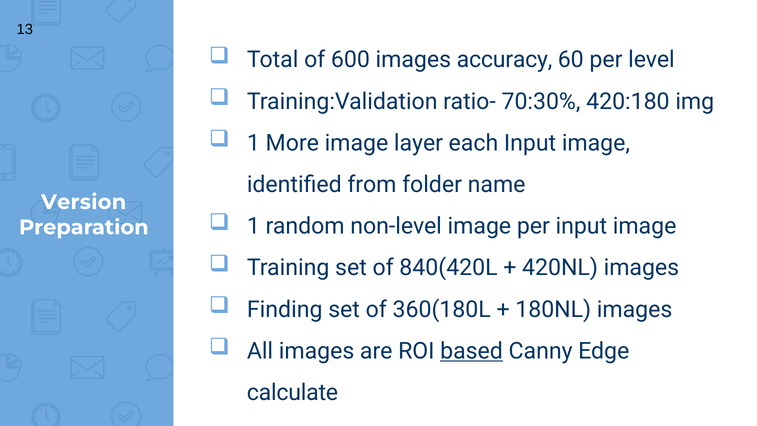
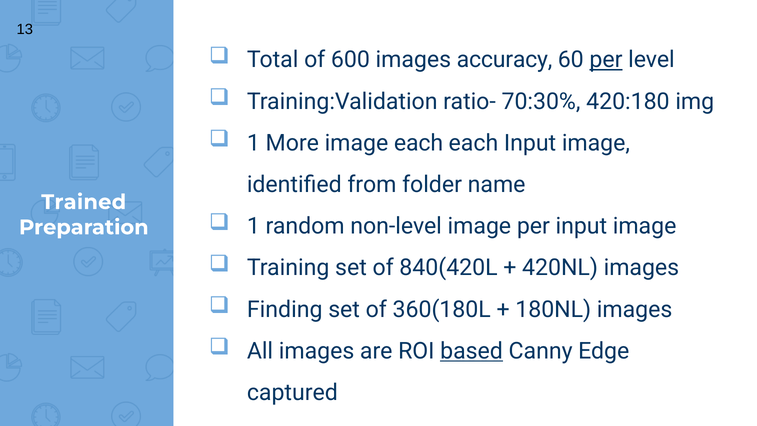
per at (606, 60) underline: none -> present
image layer: layer -> each
Version: Version -> Trained
calculate: calculate -> captured
